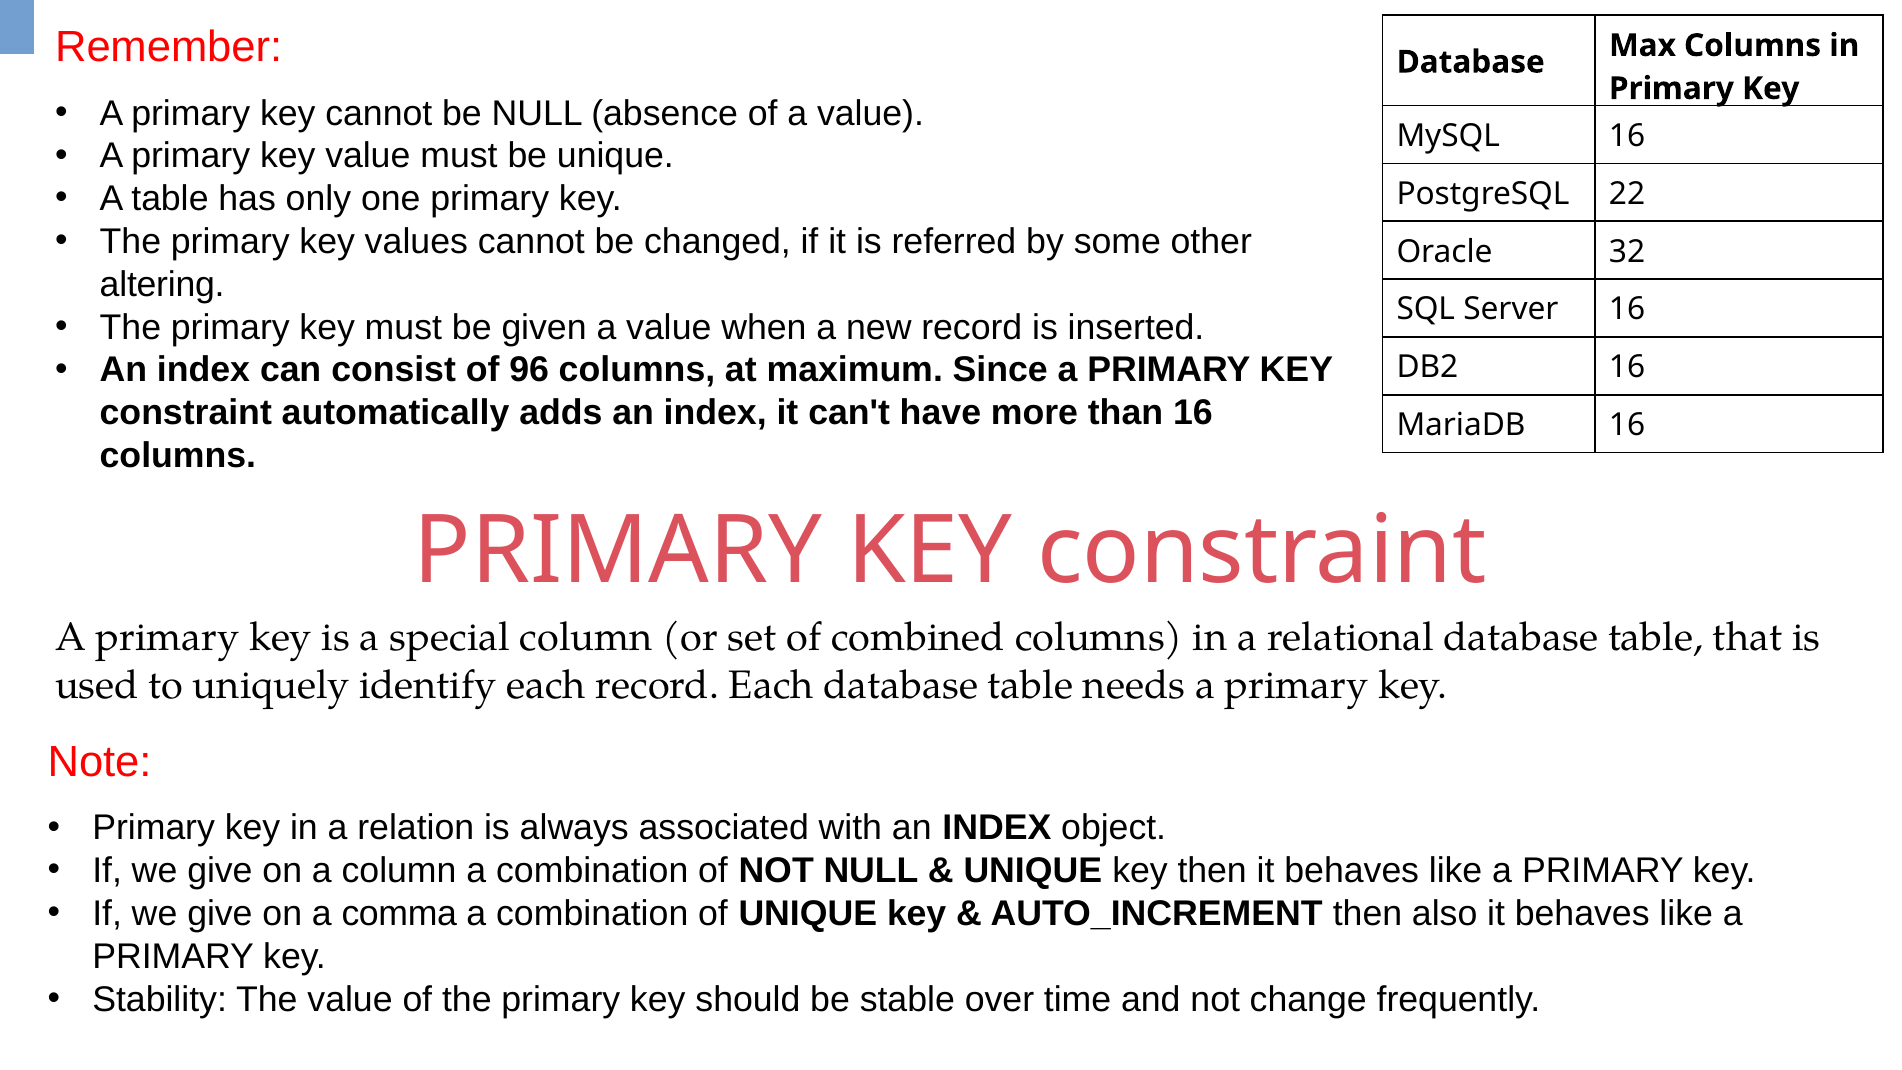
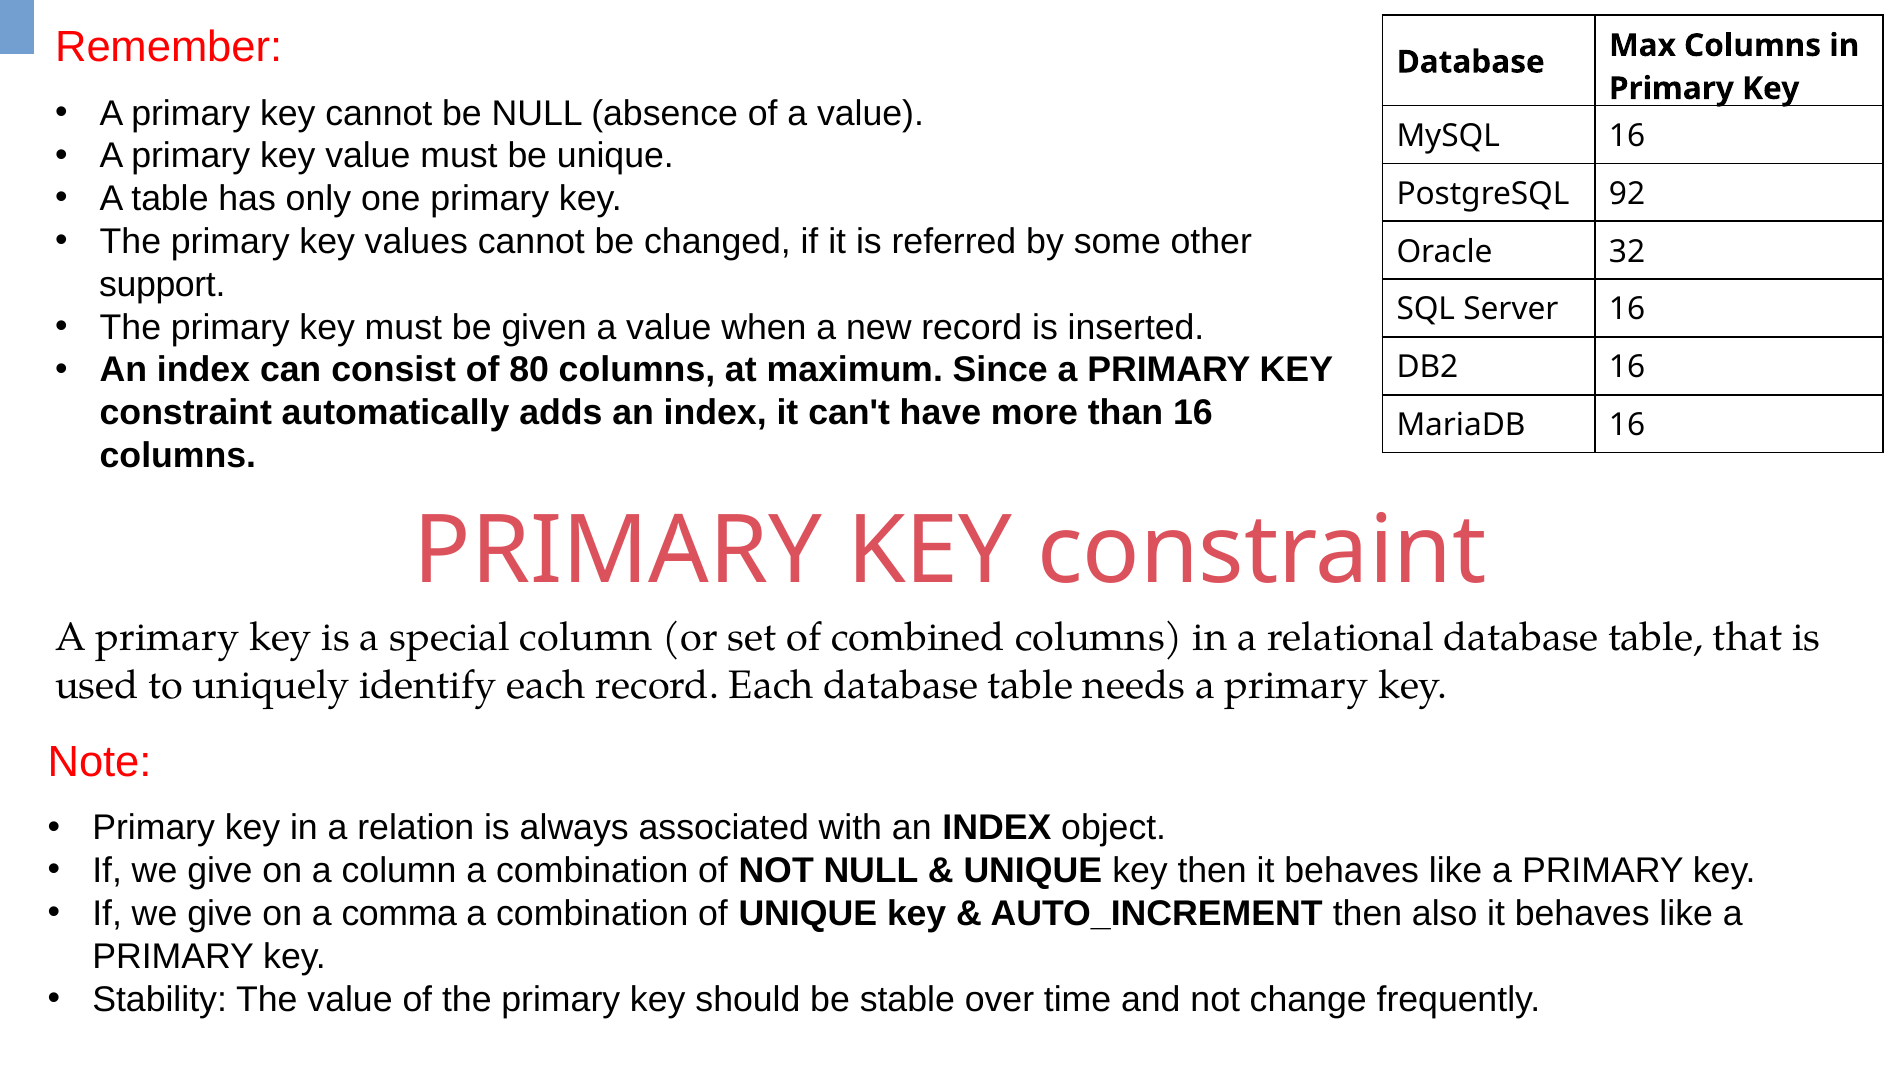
22: 22 -> 92
altering: altering -> support
96: 96 -> 80
